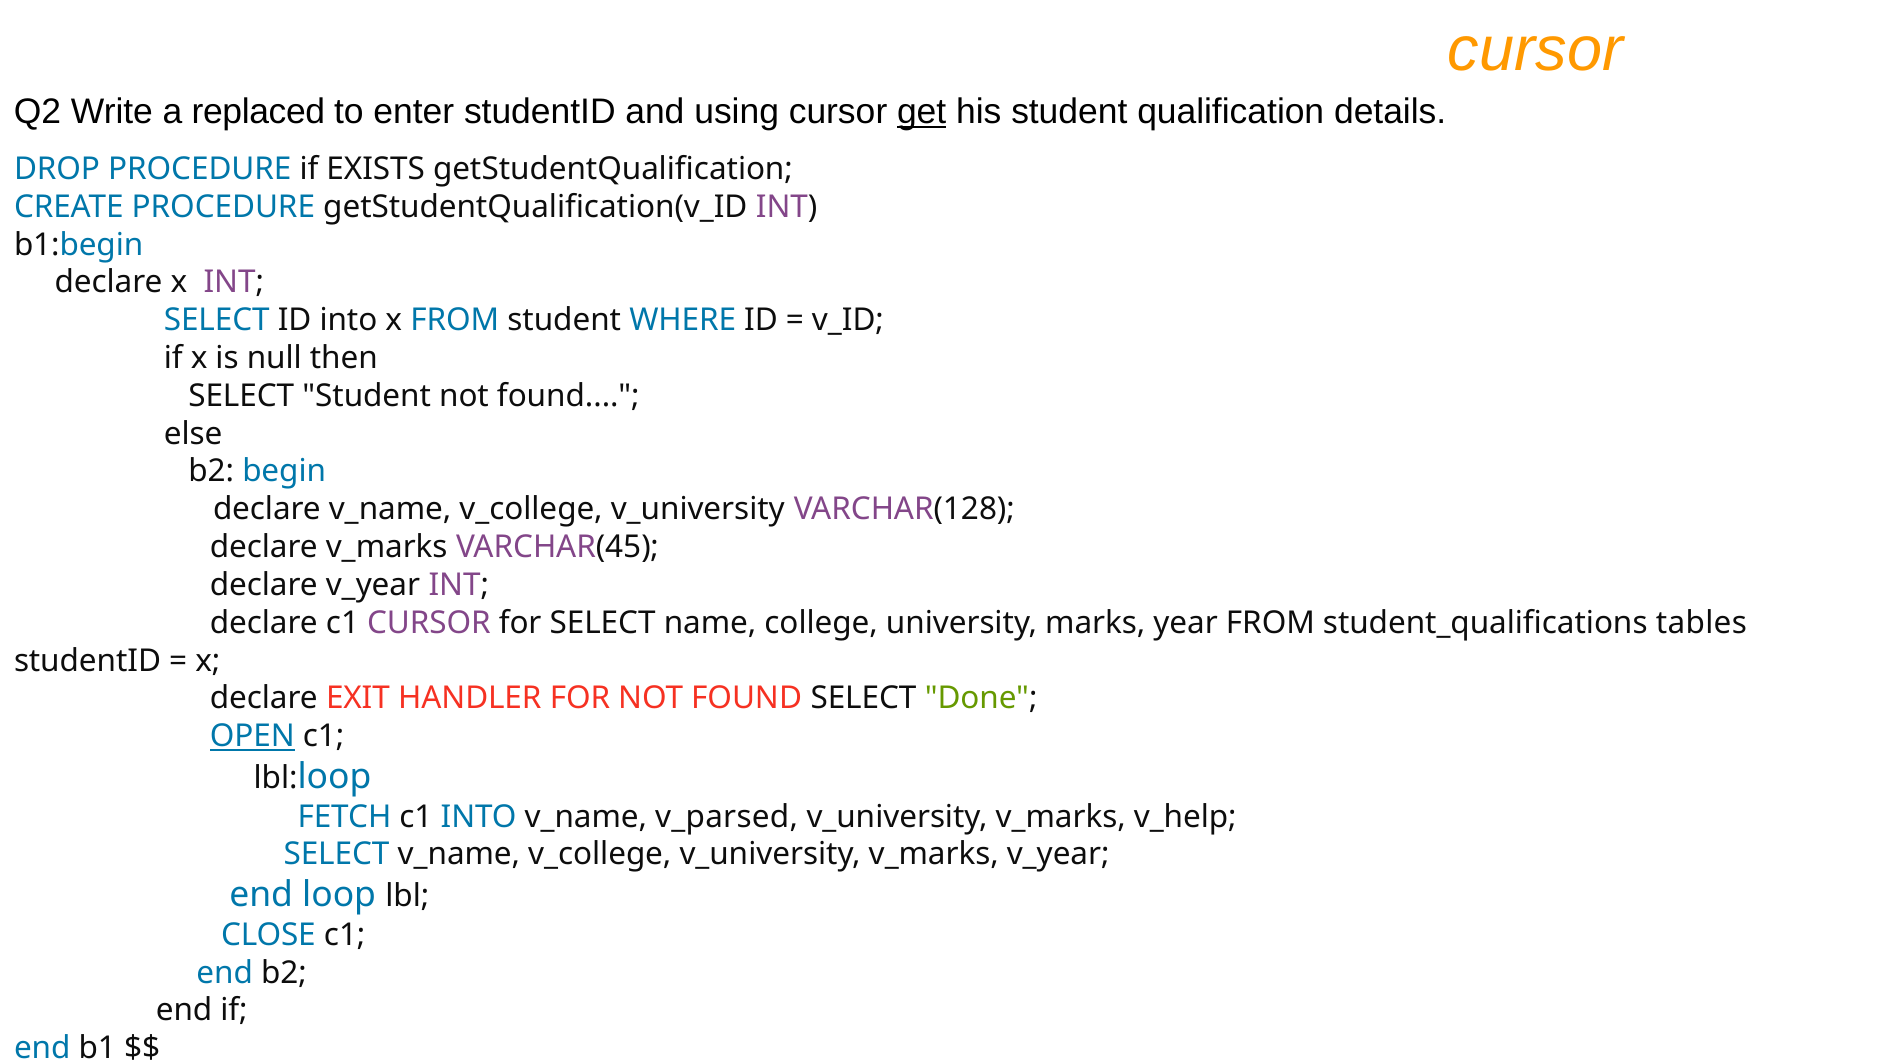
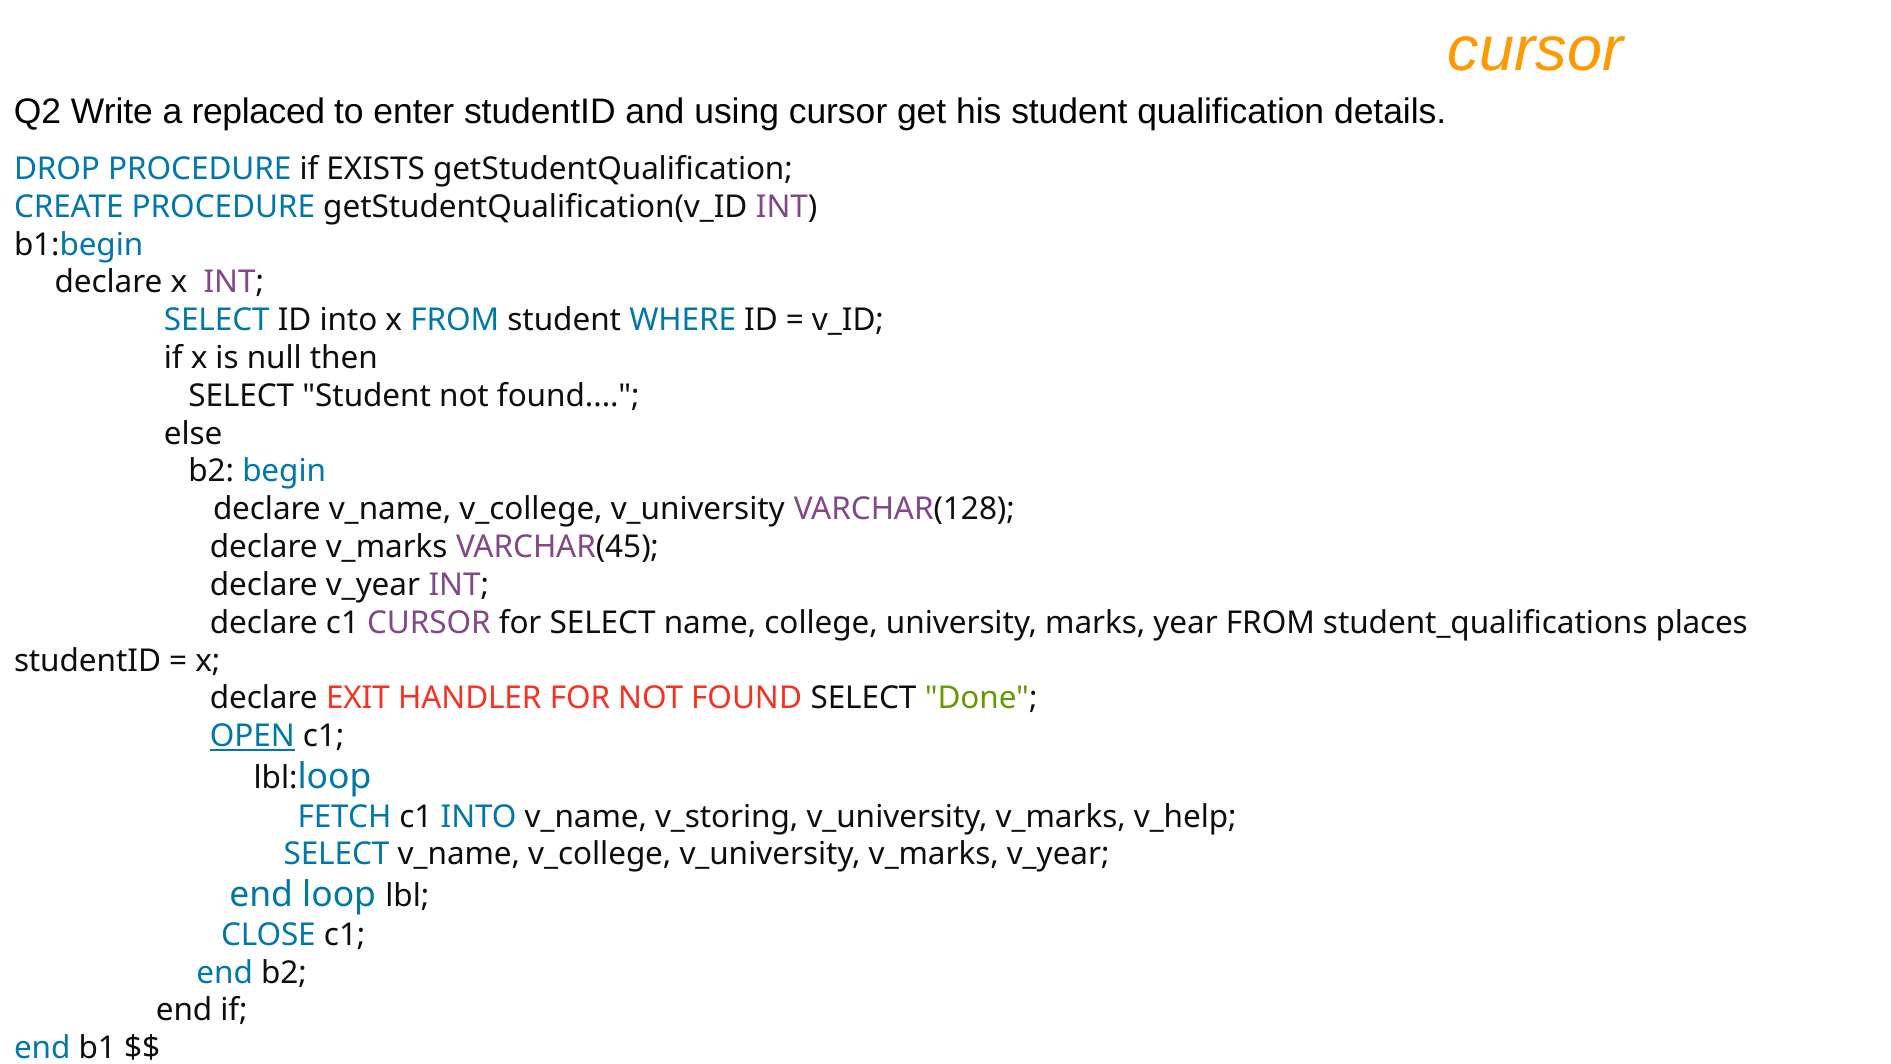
get underline: present -> none
tables: tables -> places
v_parsed: v_parsed -> v_storing
